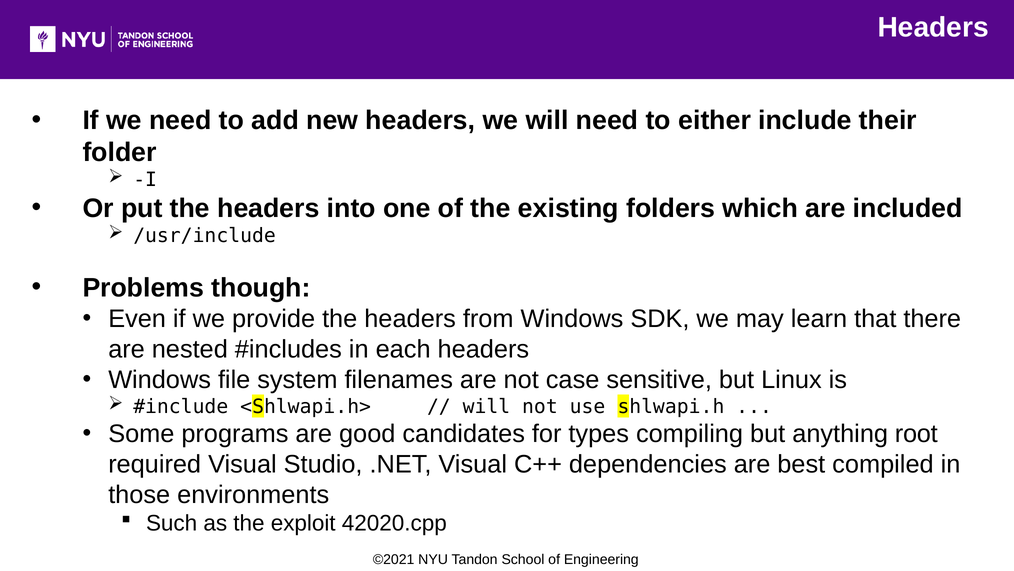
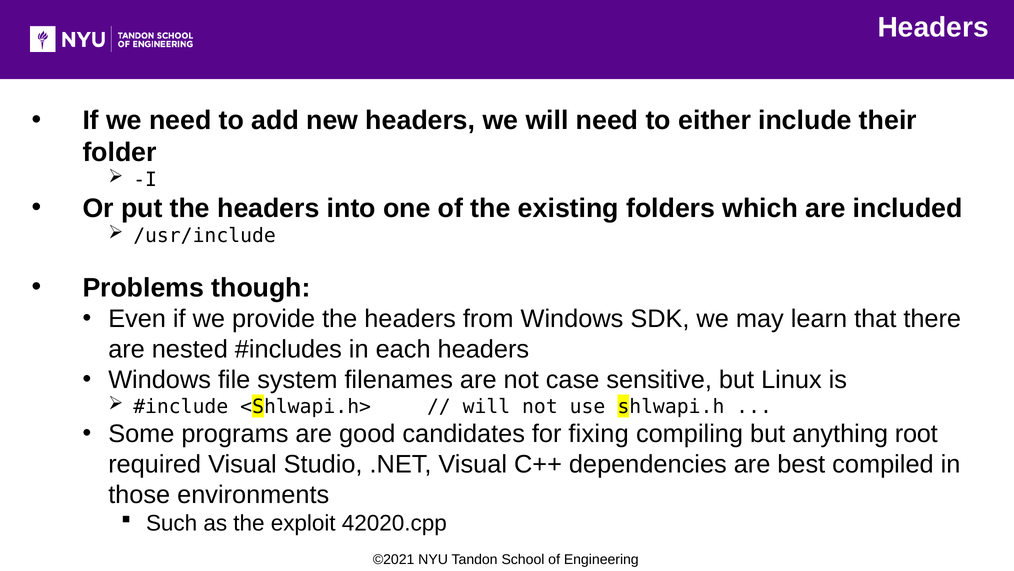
types: types -> fixing
